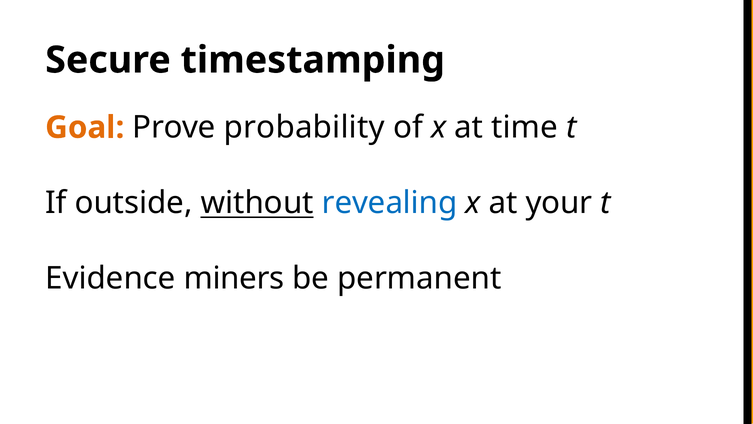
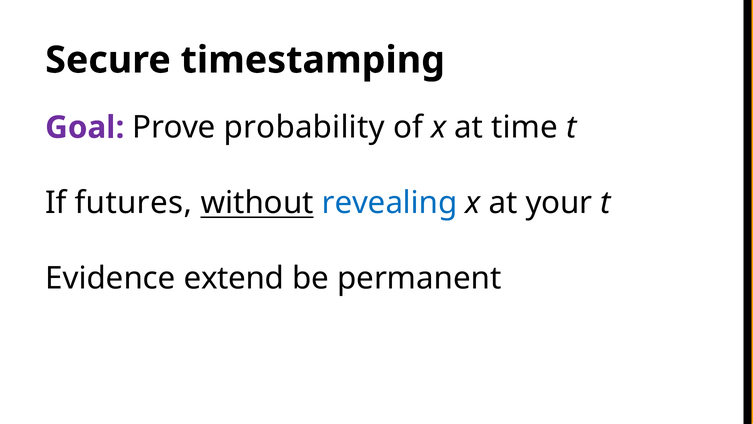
Goal colour: orange -> purple
outside: outside -> futures
miners: miners -> extend
